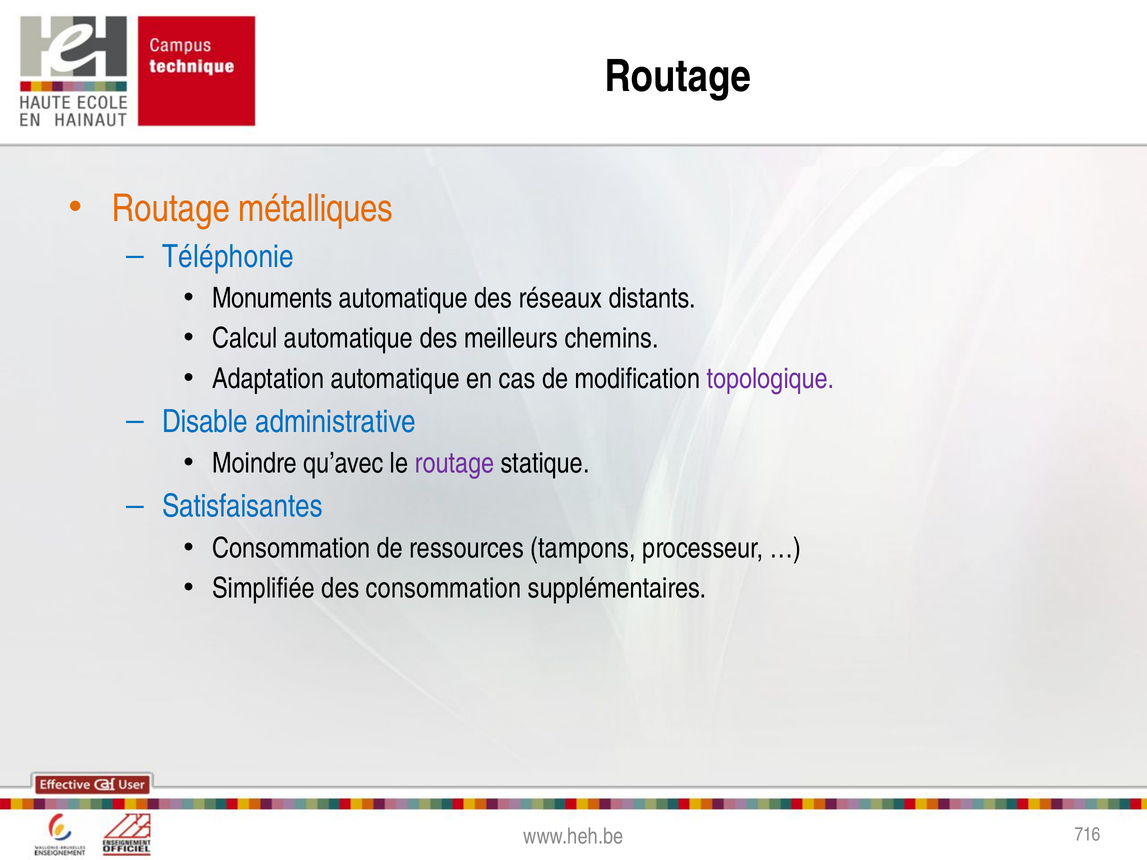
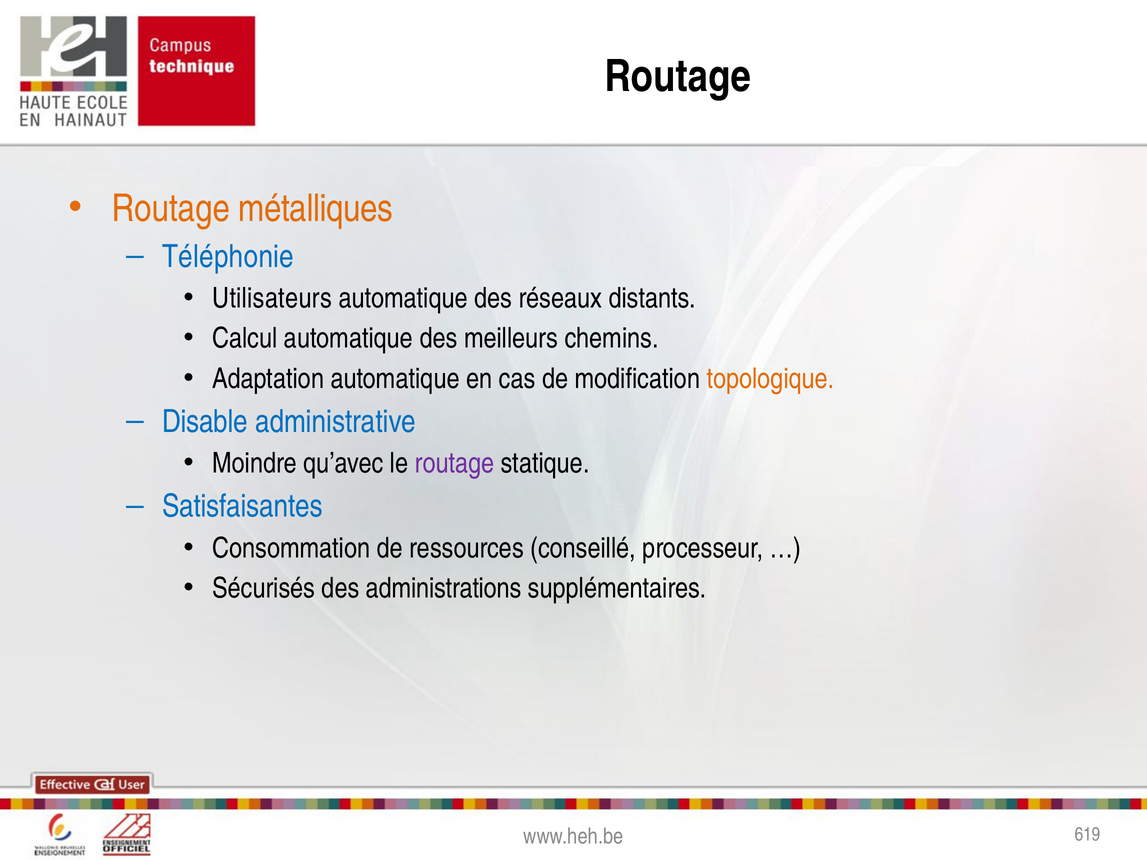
Monuments: Monuments -> Utilisateurs
topologique colour: purple -> orange
tampons: tampons -> conseillé
Simplifiée: Simplifiée -> Sécurisés
des consommation: consommation -> administrations
716: 716 -> 619
